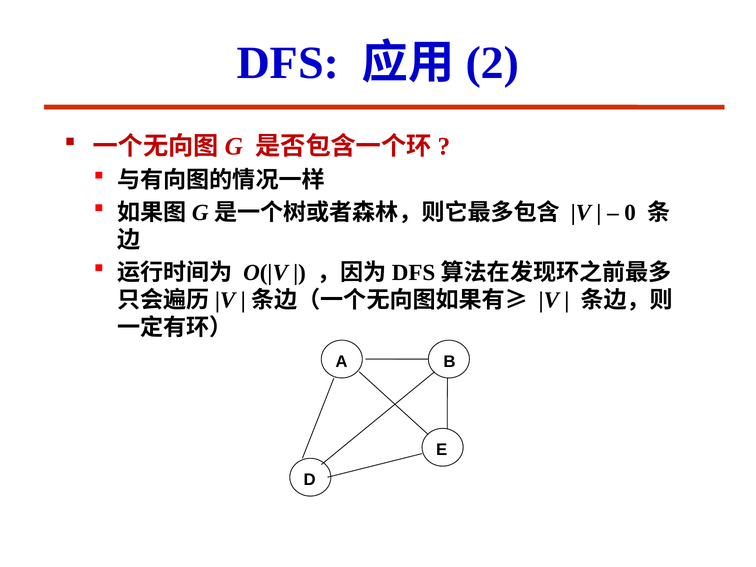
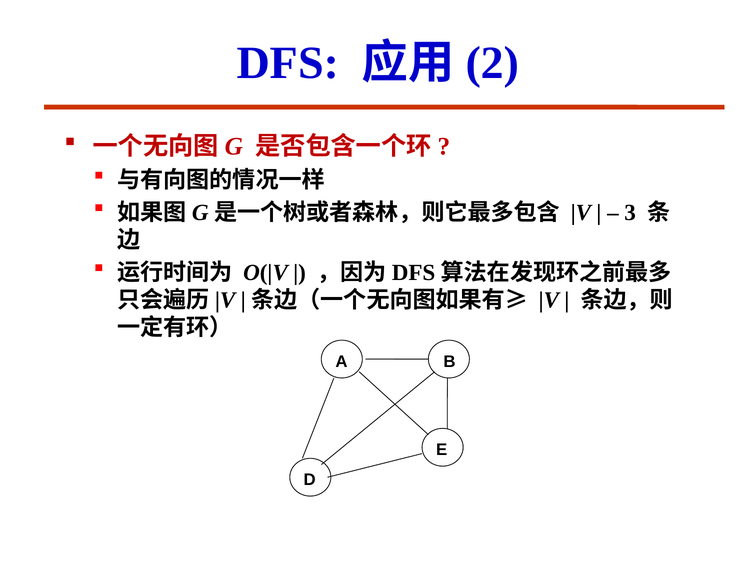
0: 0 -> 3
